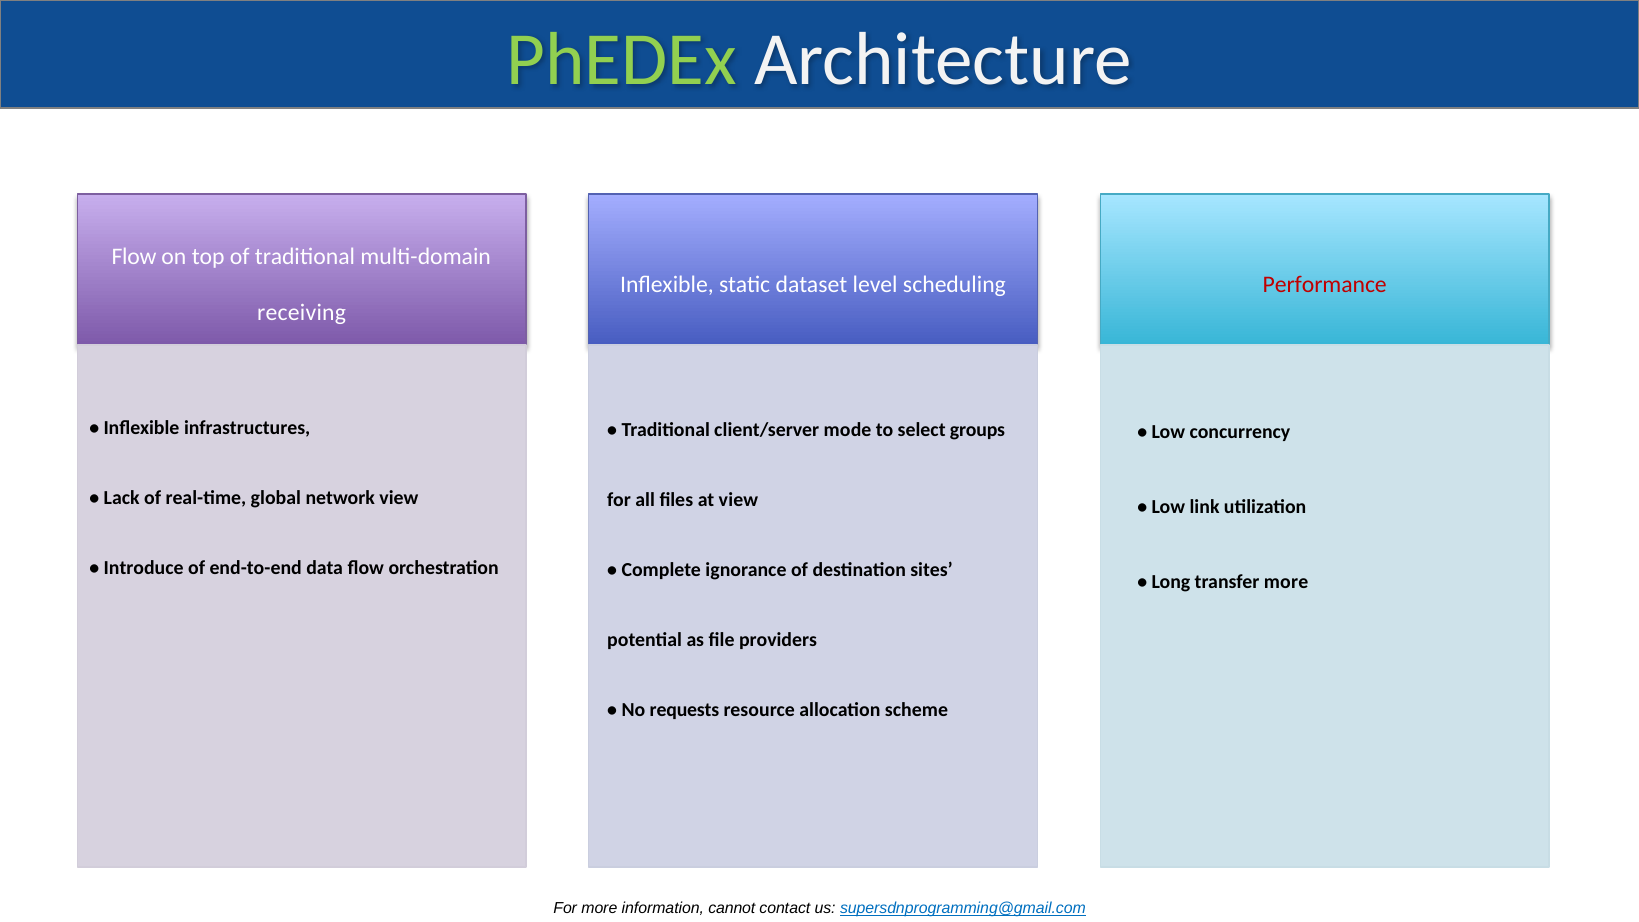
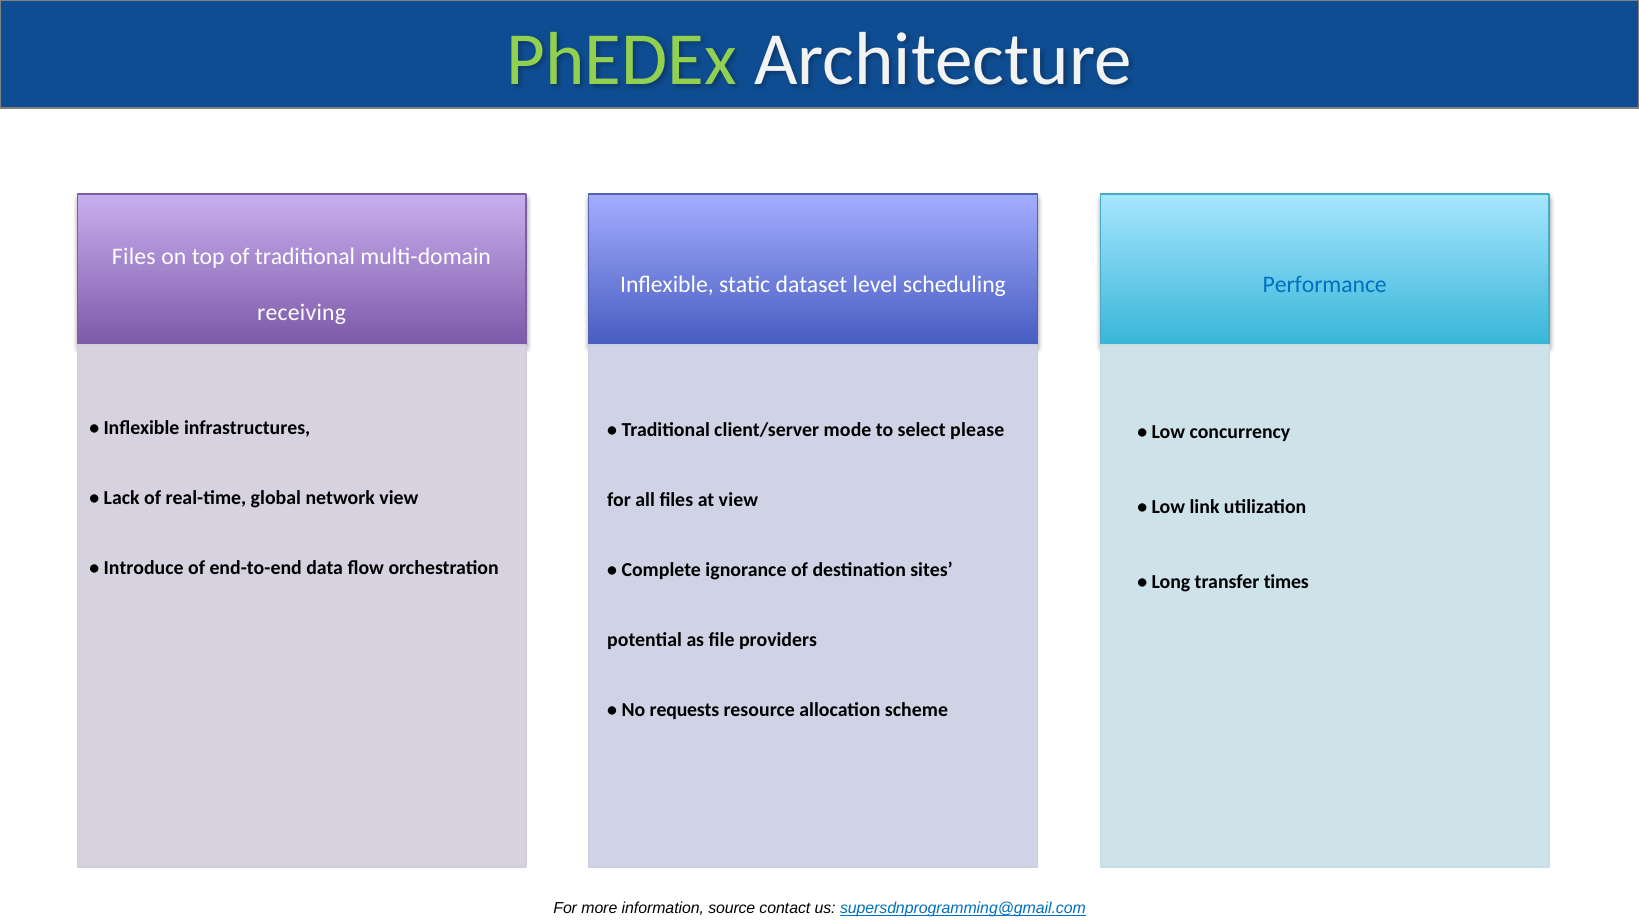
Flow at (134, 257): Flow -> Files
Performance colour: red -> blue
groups: groups -> please
transfer more: more -> times
cannot: cannot -> source
